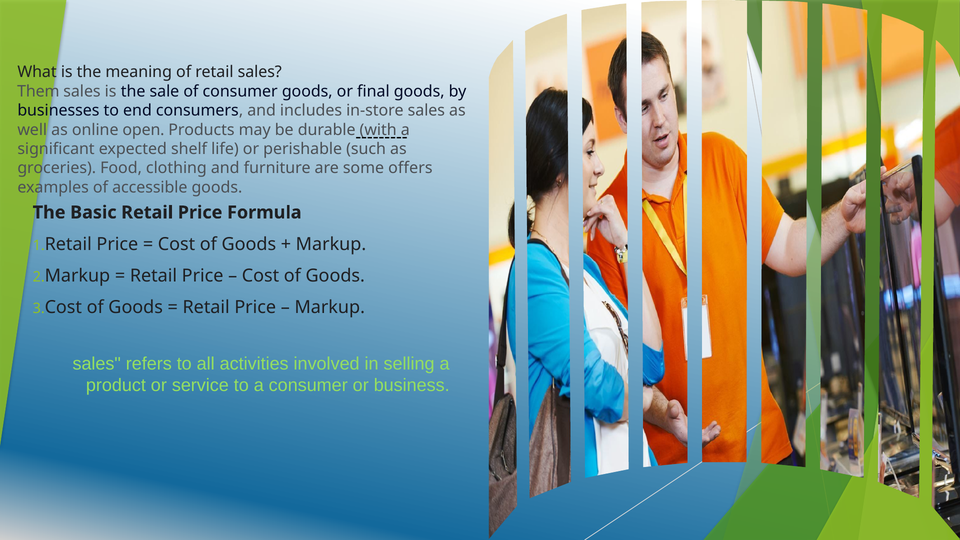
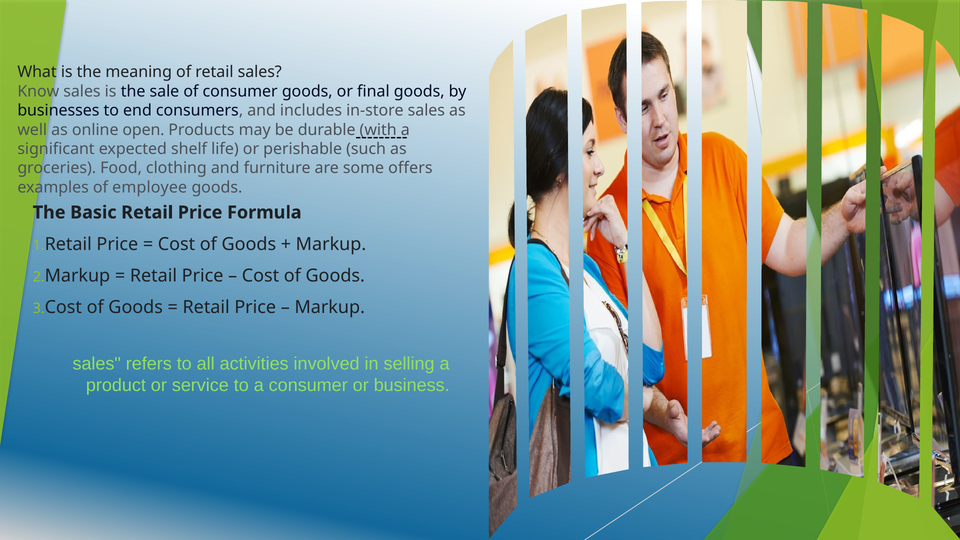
Them: Them -> Know
accessible: accessible -> employee
